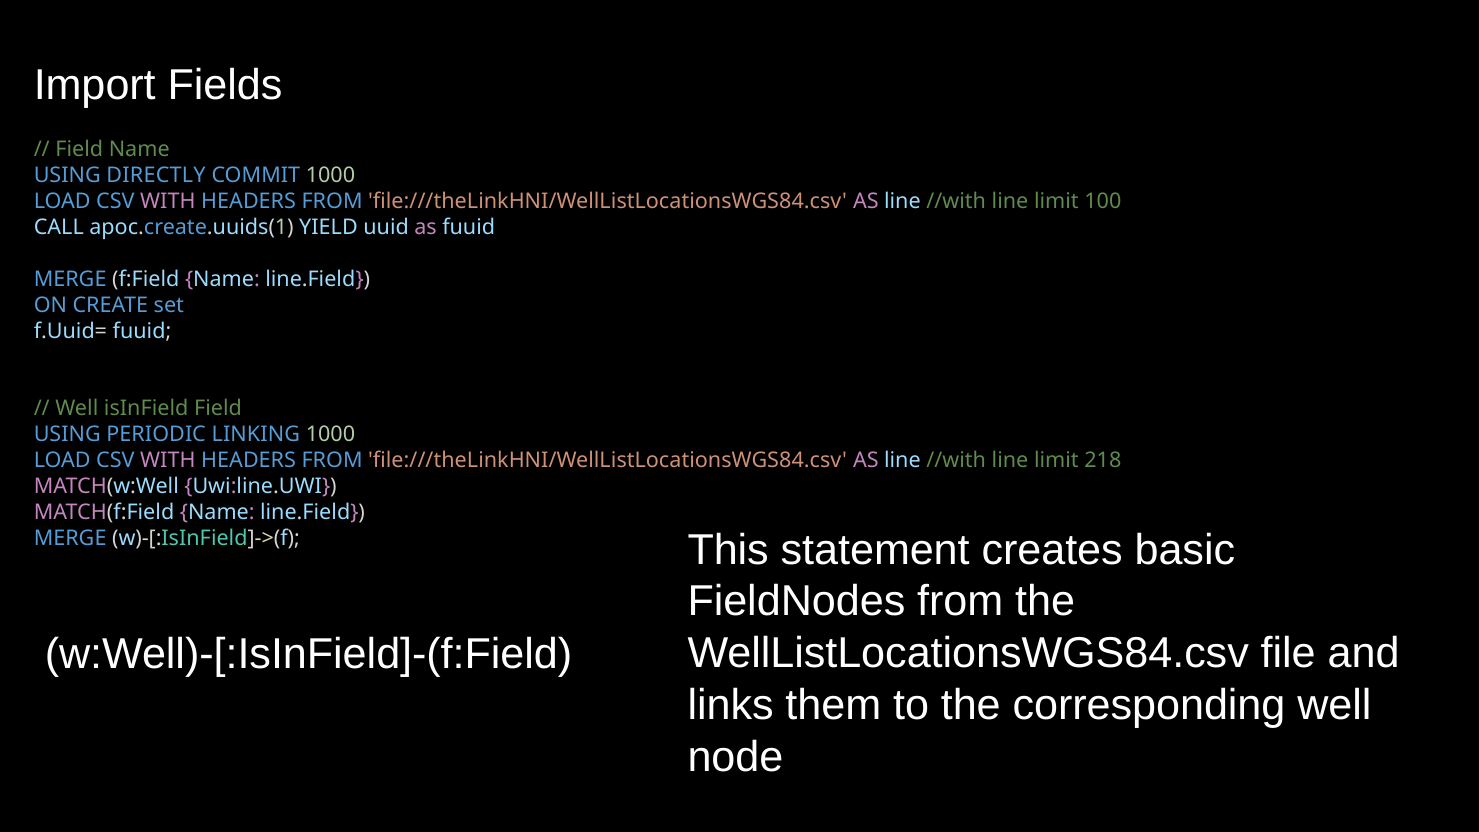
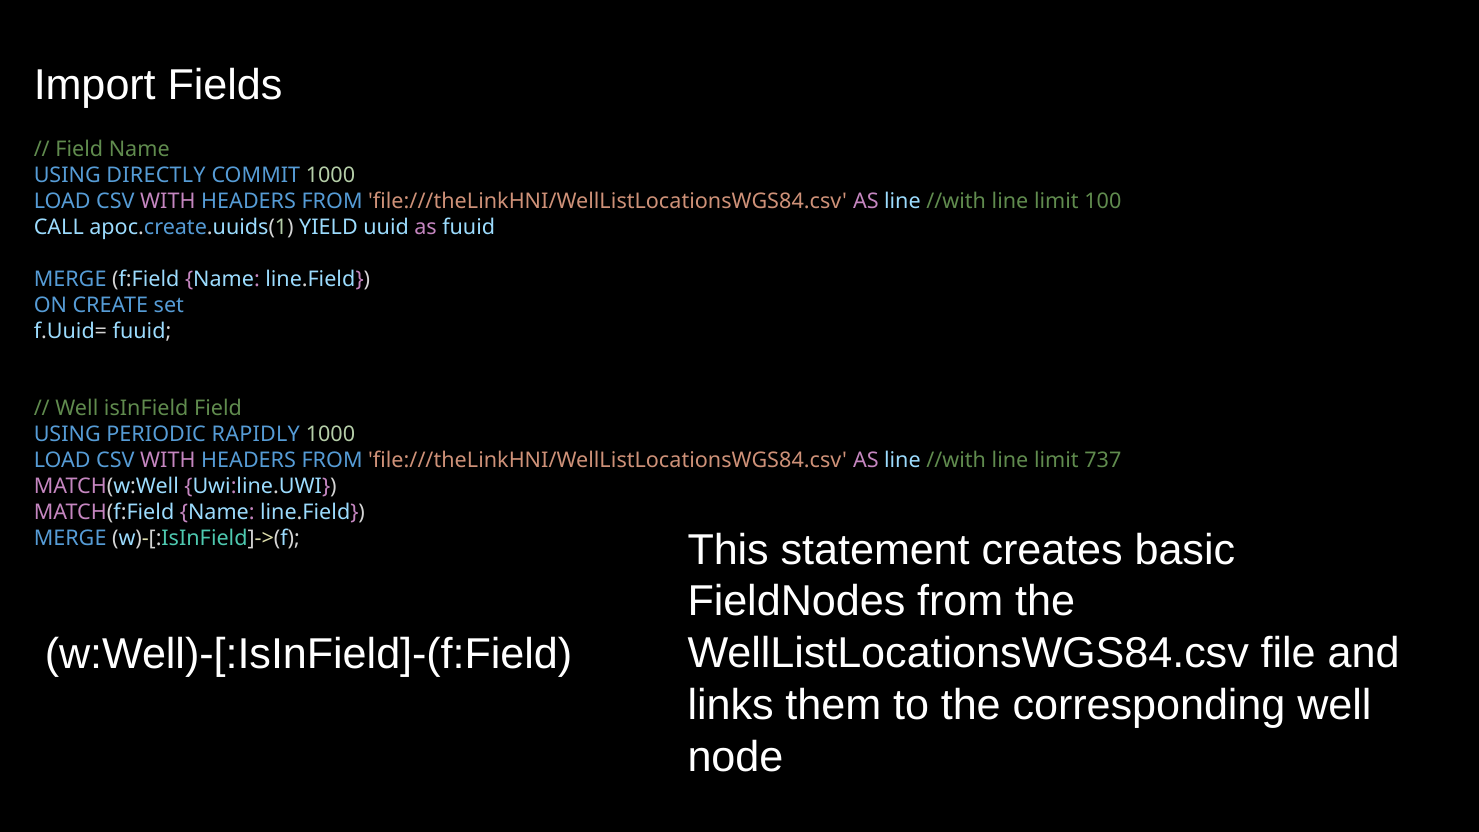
LINKING: LINKING -> RAPIDLY
218: 218 -> 737
